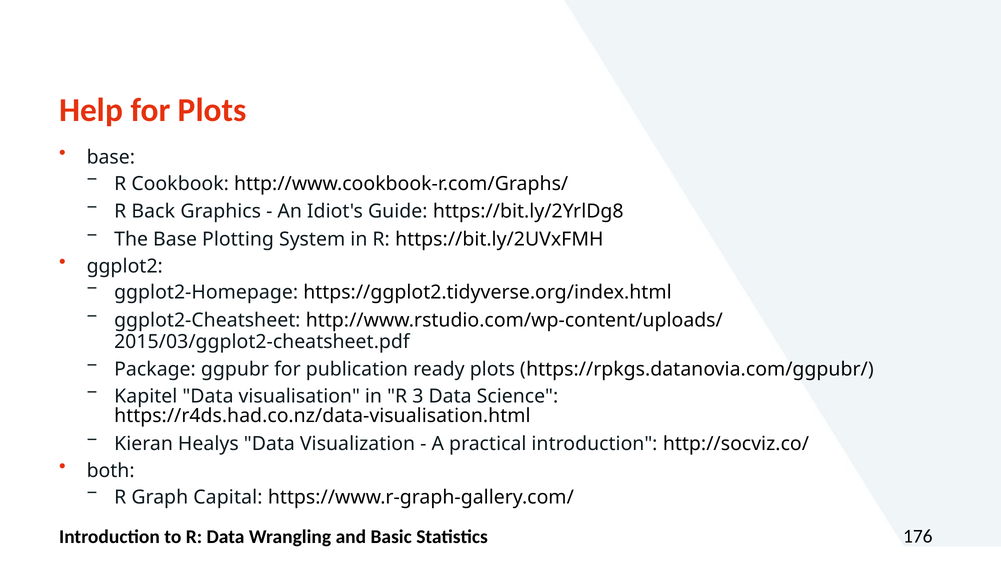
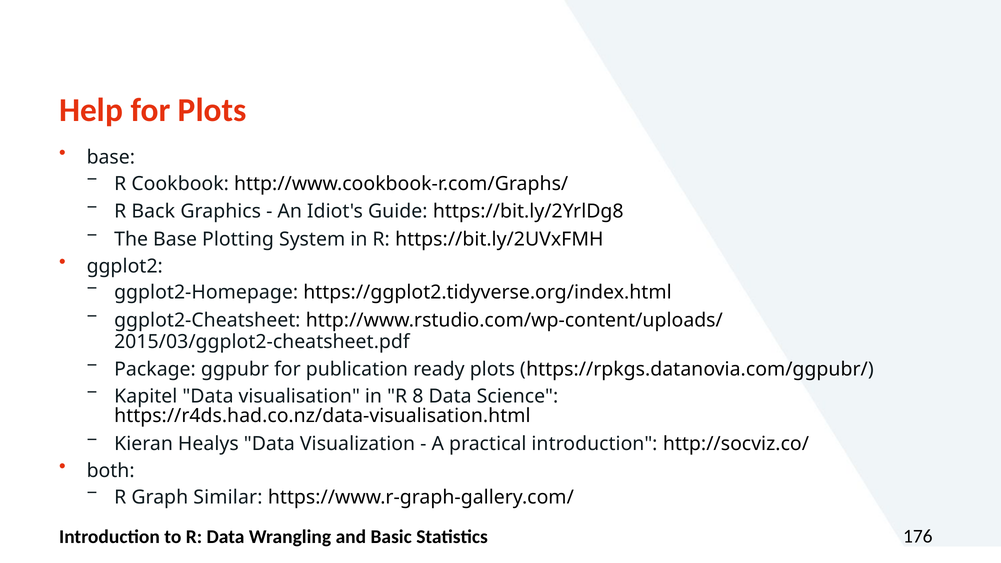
3: 3 -> 8
Capital: Capital -> Similar
